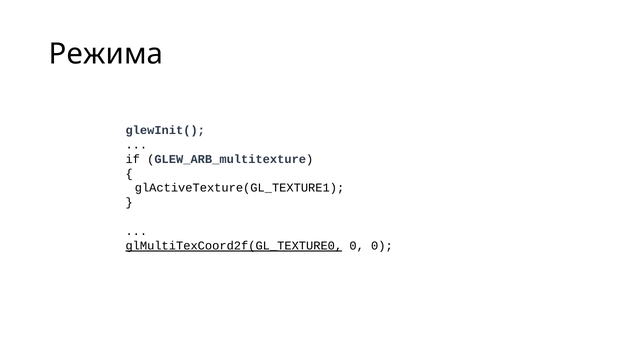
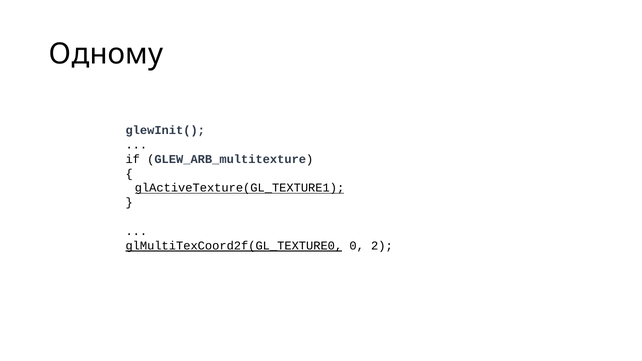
Режима: Режима -> Одному
glActiveTexture(GL_TEXTURE1 underline: none -> present
0 0: 0 -> 2
